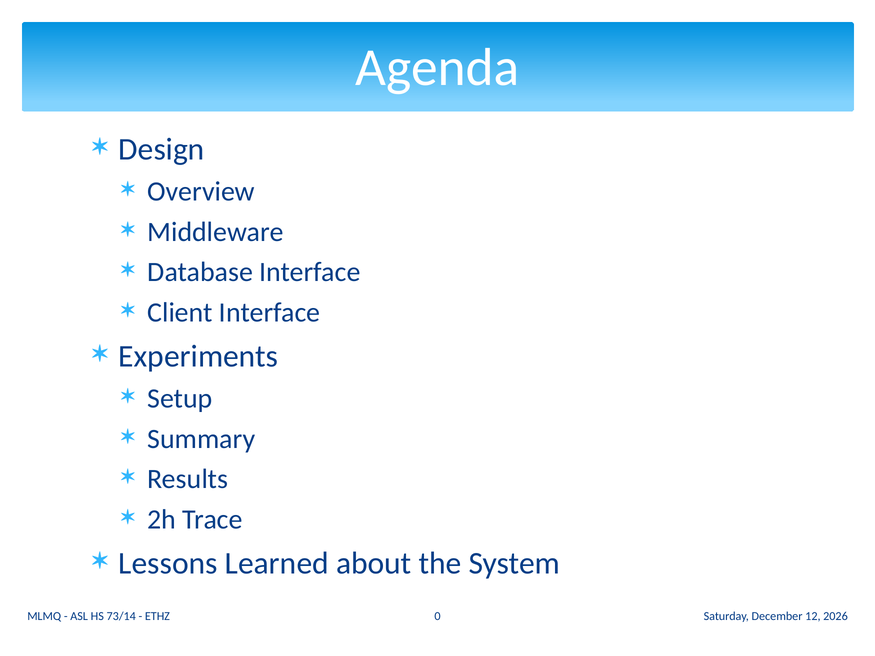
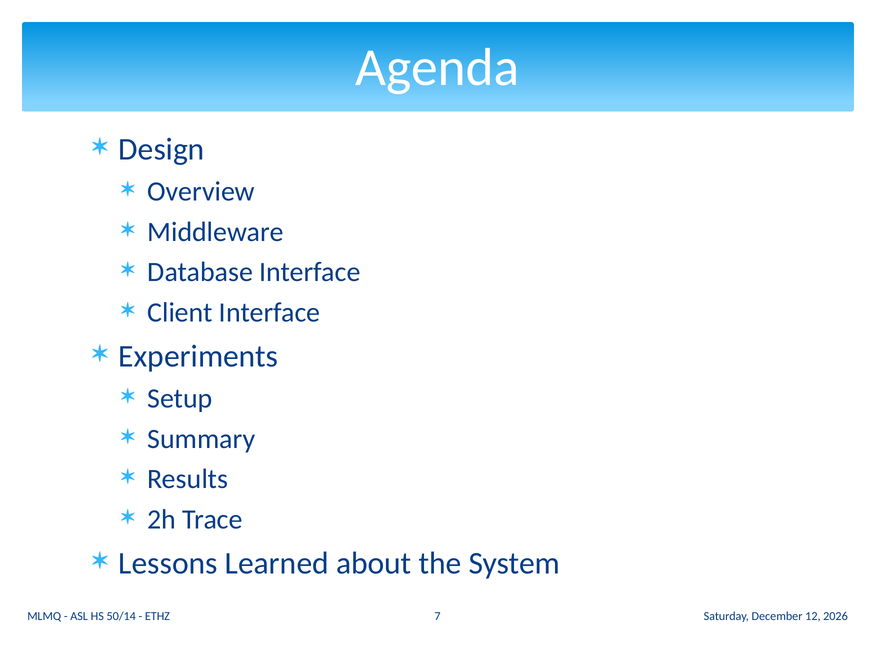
73/14: 73/14 -> 50/14
0: 0 -> 7
